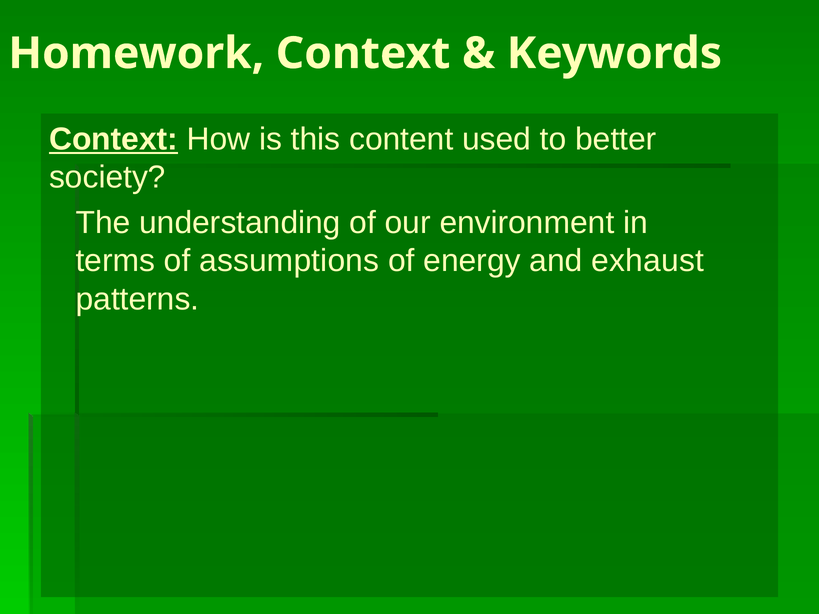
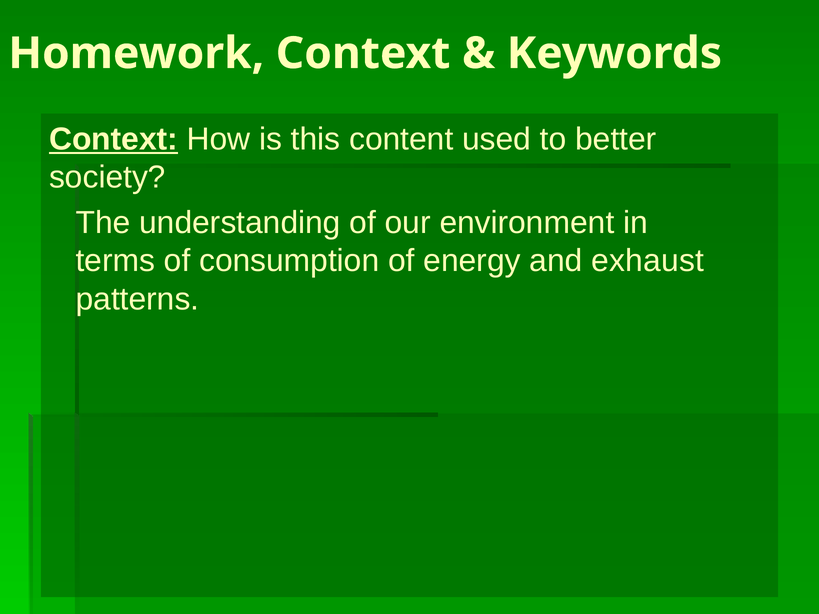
assumptions: assumptions -> consumption
